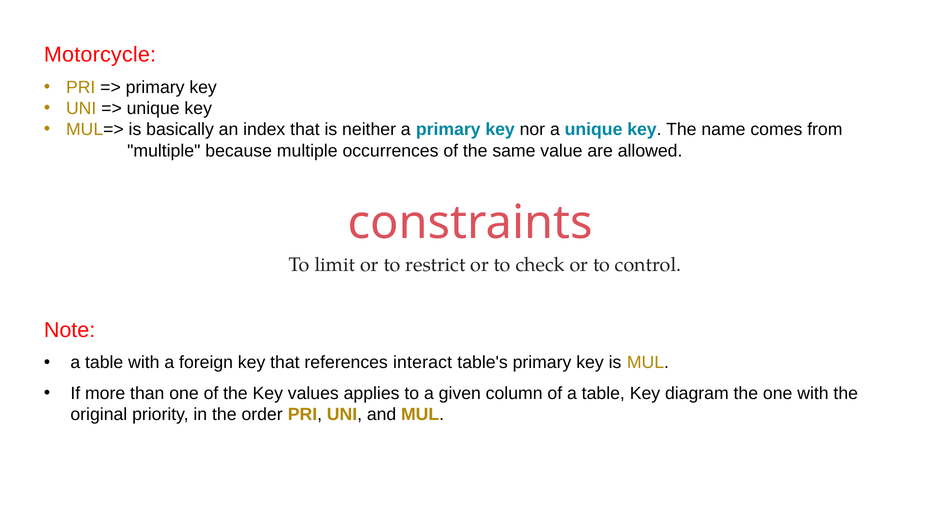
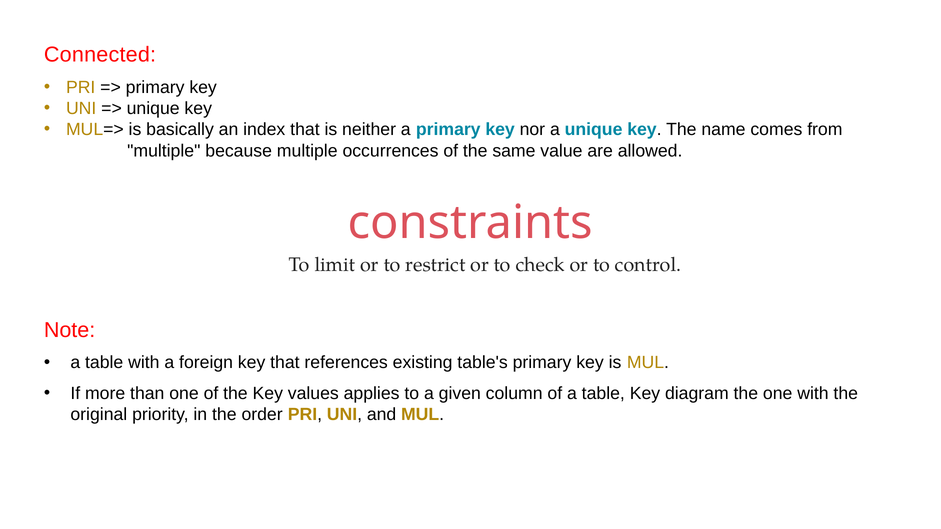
Motorcycle: Motorcycle -> Connected
interact: interact -> existing
